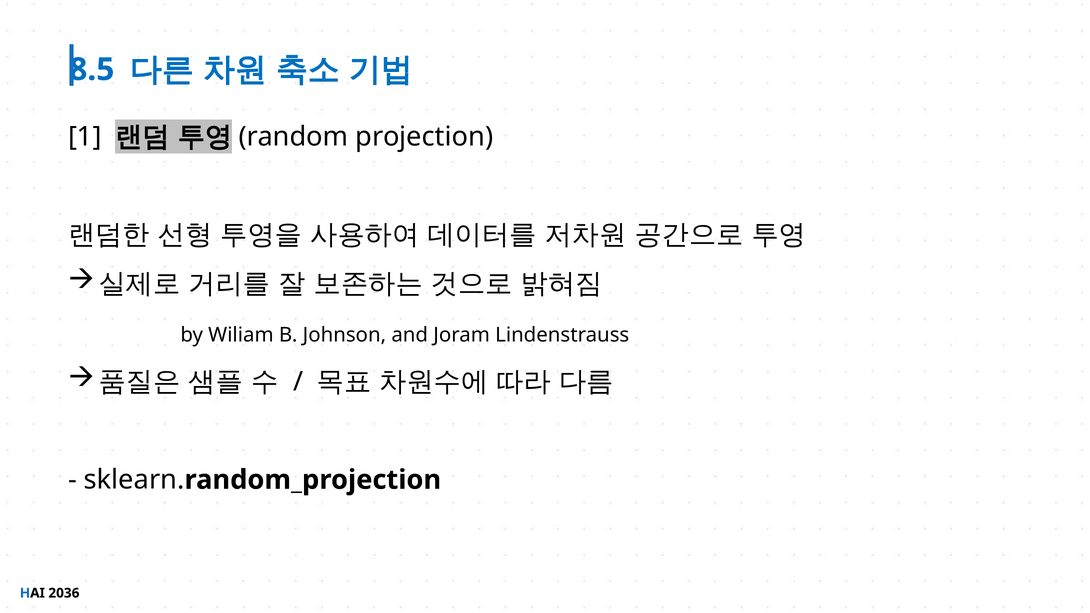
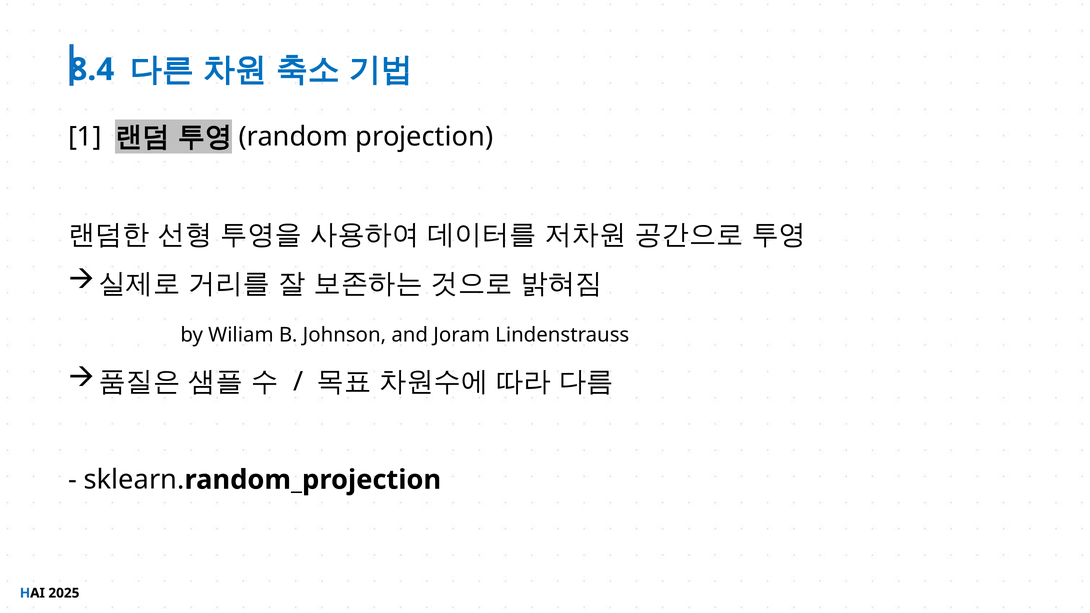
8.5: 8.5 -> 8.4
2036: 2036 -> 2025
